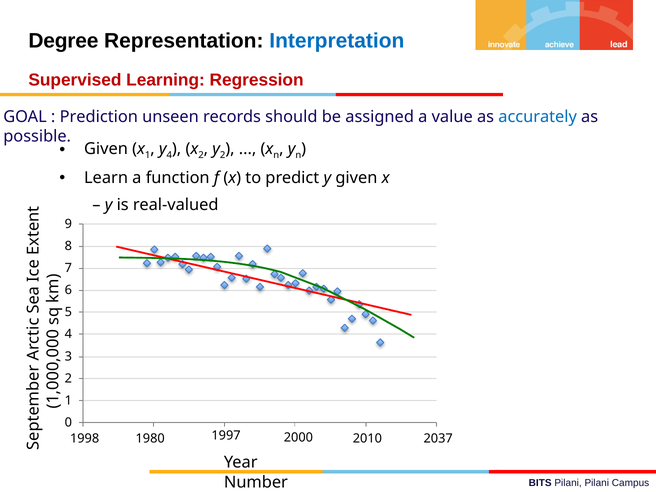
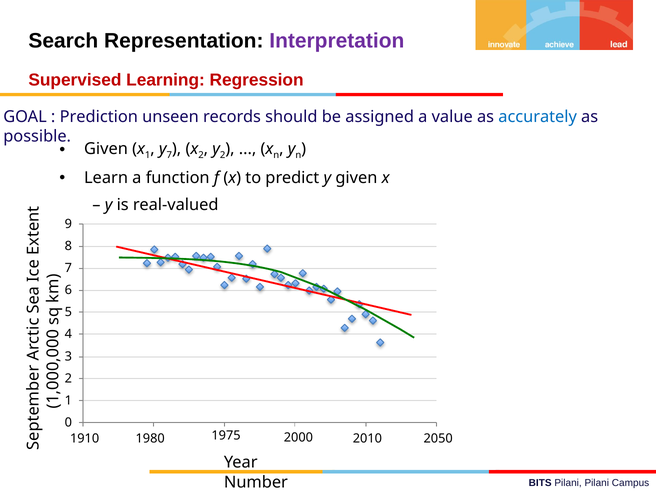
Degree: Degree -> Search
Interpretation colour: blue -> purple
y 4: 4 -> 7
1998: 1998 -> 1910
1997: 1997 -> 1975
2037: 2037 -> 2050
